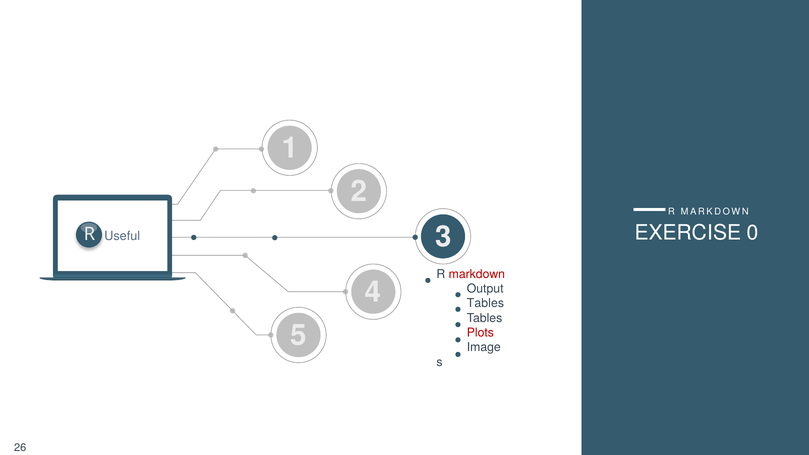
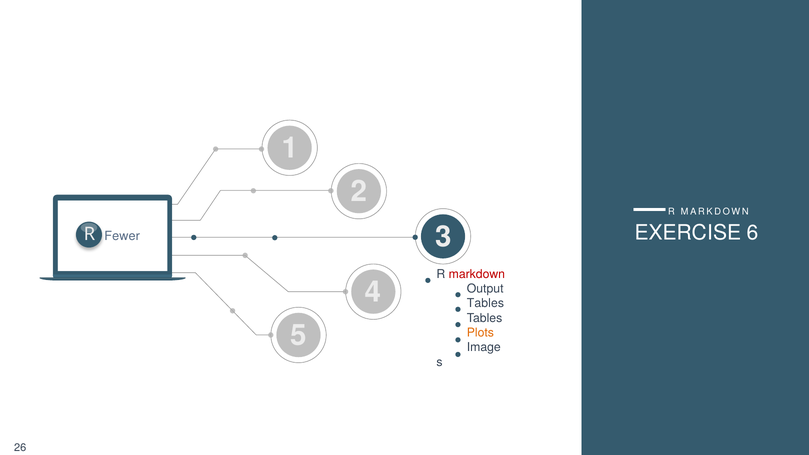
0: 0 -> 6
Useful: Useful -> Fewer
Plots colour: red -> orange
